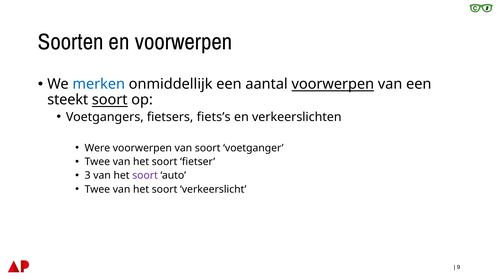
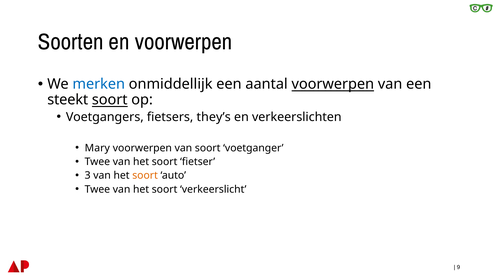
fiets’s: fiets’s -> they’s
Were: Were -> Mary
soort at (145, 176) colour: purple -> orange
